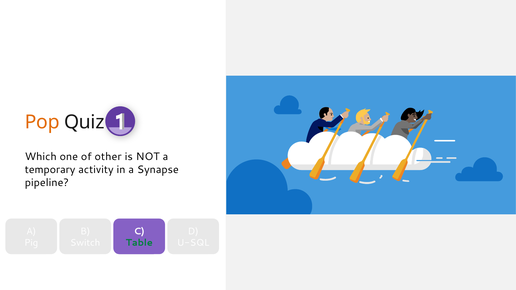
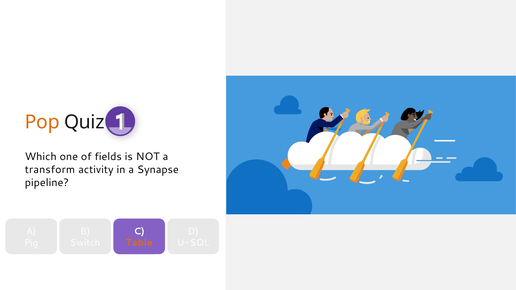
other: other -> fields
temporary: temporary -> transform
Table colour: green -> orange
